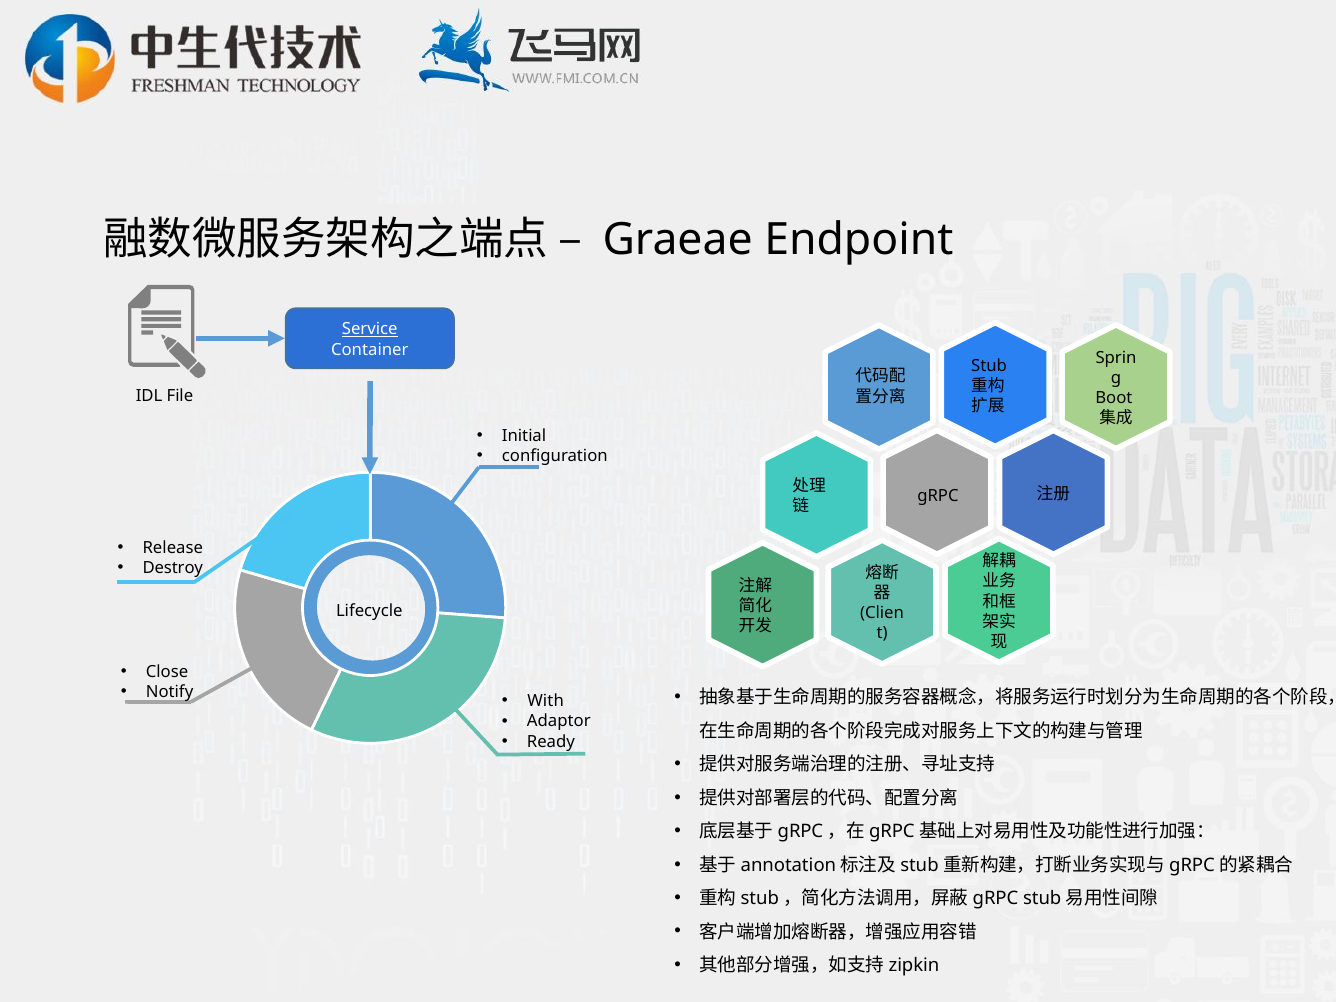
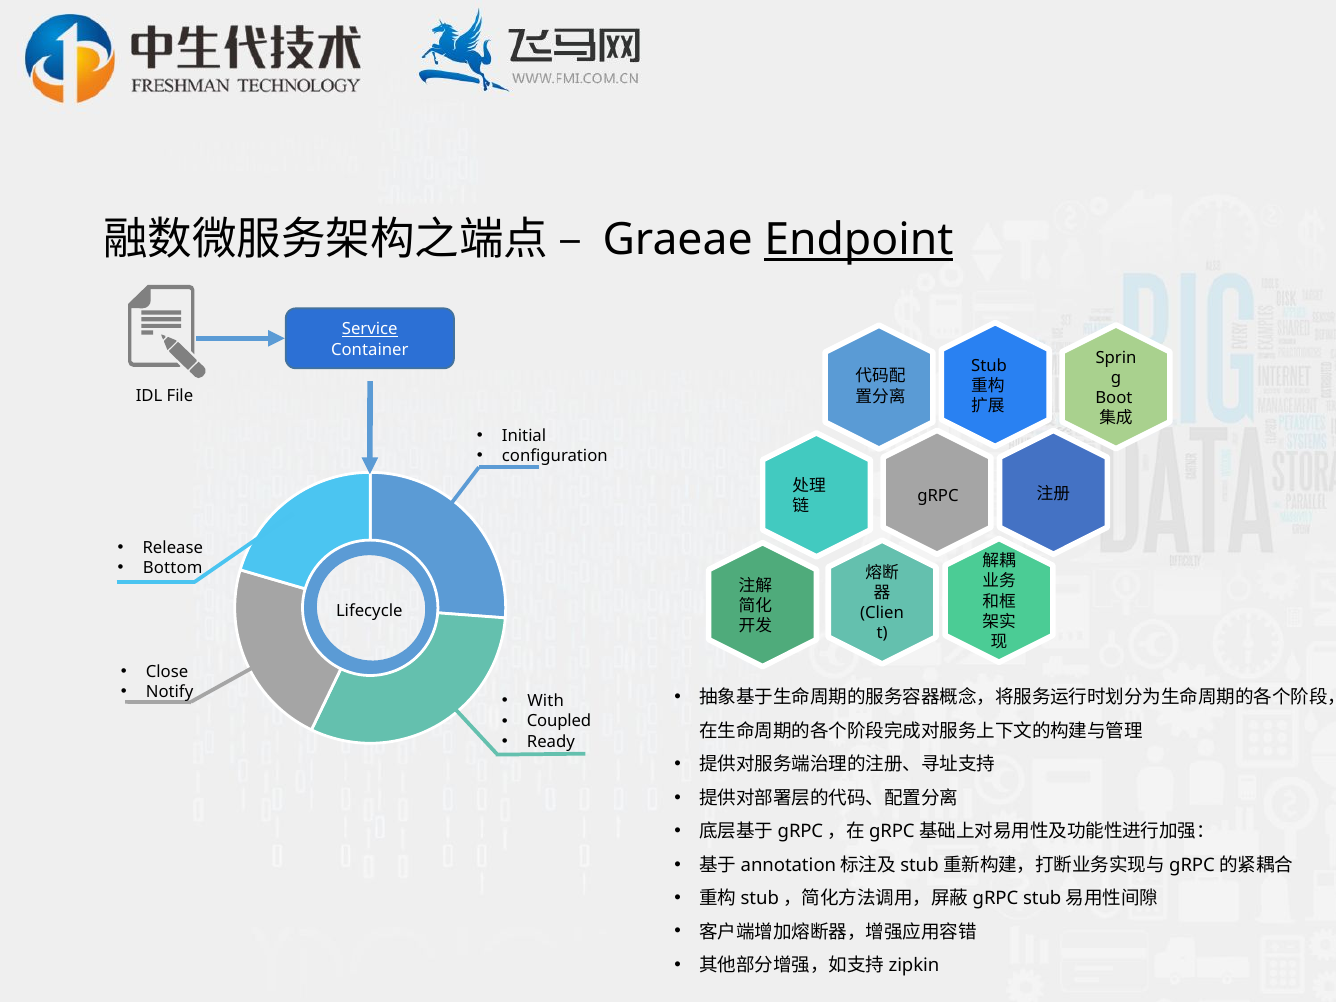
Endpoint underline: none -> present
Destroy: Destroy -> Bottom
Adaptor: Adaptor -> Coupled
